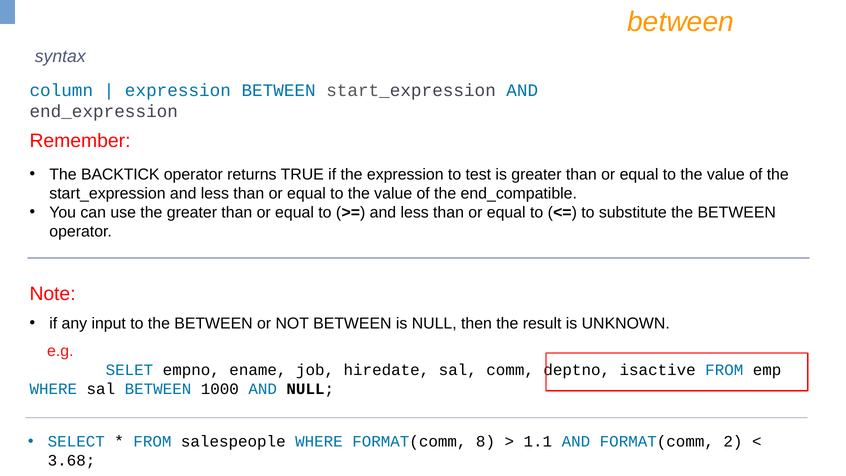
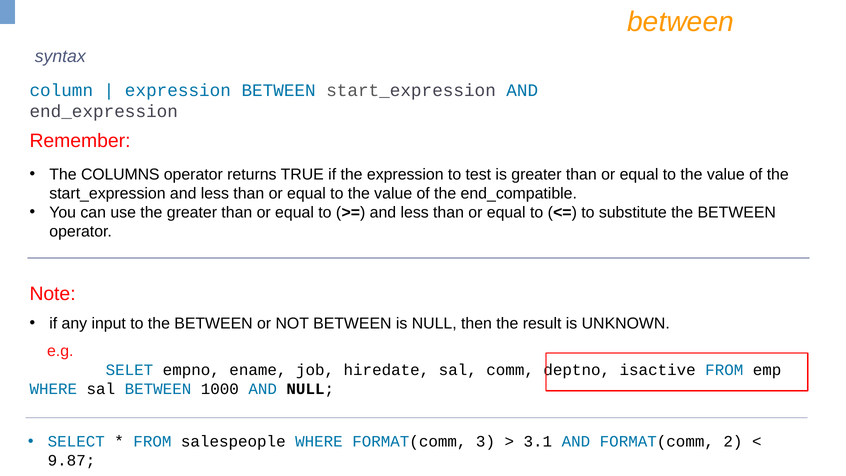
BACKTICK: BACKTICK -> COLUMNS
8: 8 -> 3
1.1: 1.1 -> 3.1
3.68: 3.68 -> 9.87
